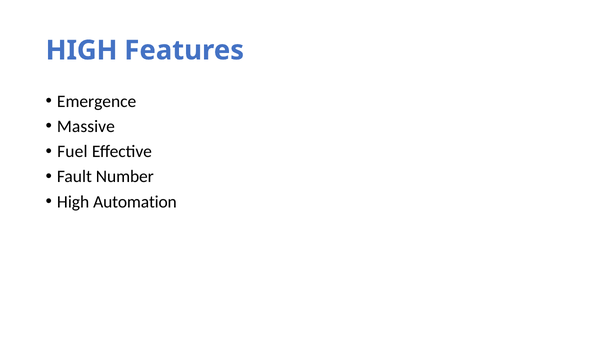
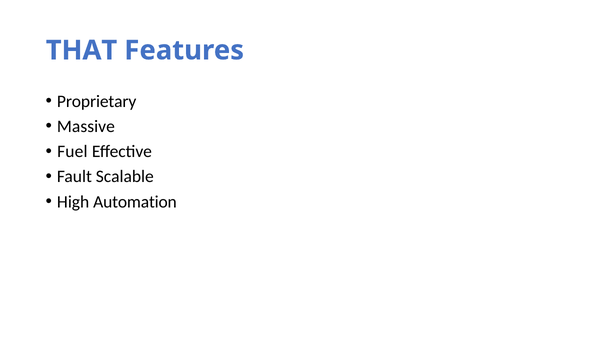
HIGH at (82, 50): HIGH -> THAT
Emergence: Emergence -> Proprietary
Number: Number -> Scalable
